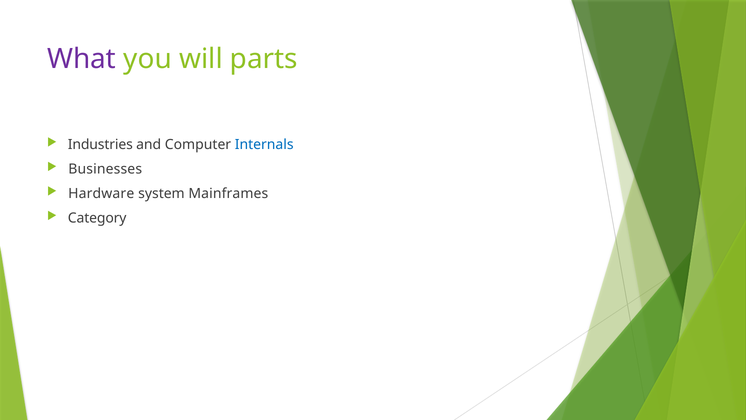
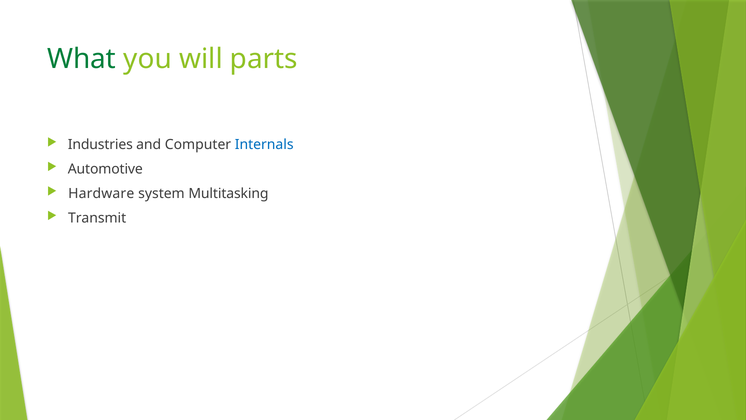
What colour: purple -> green
Businesses: Businesses -> Automotive
Mainframes: Mainframes -> Multitasking
Category: Category -> Transmit
